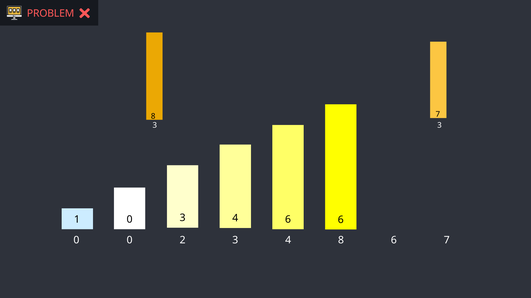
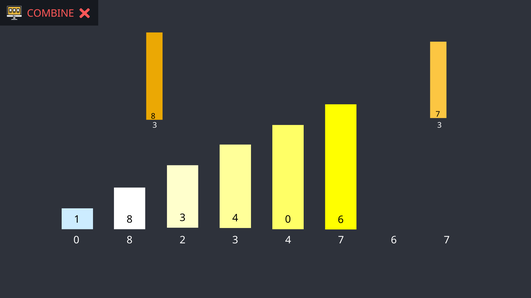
PROBLEM: PROBLEM -> COMBINE
1 0: 0 -> 8
4 6: 6 -> 0
0 0: 0 -> 8
4 8: 8 -> 7
